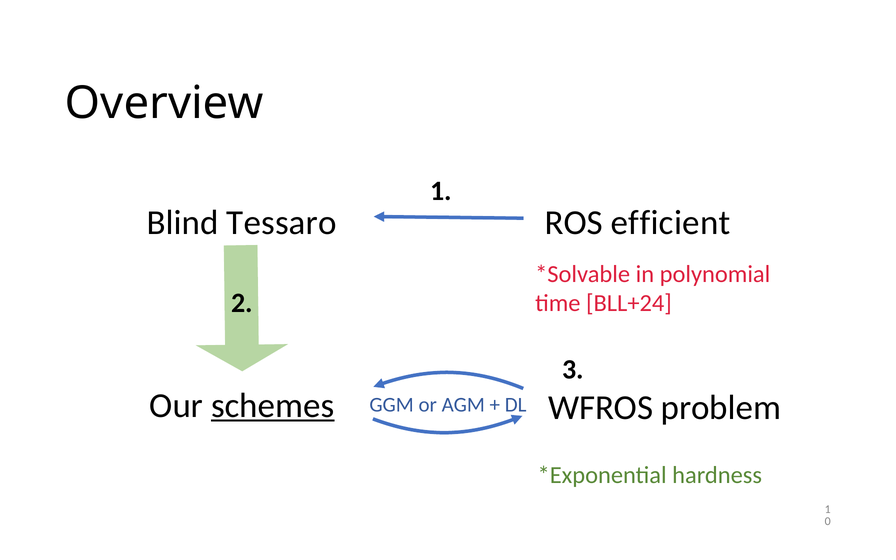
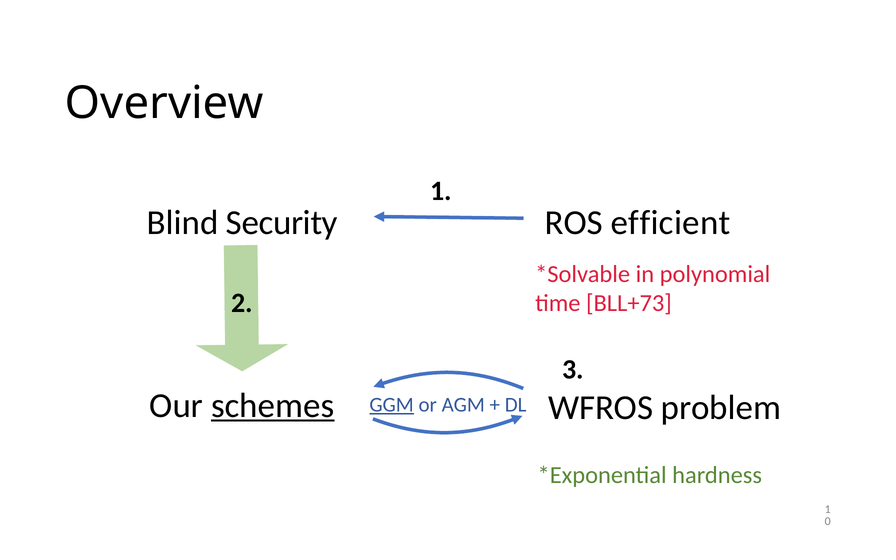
Tessaro: Tessaro -> Security
BLL+24: BLL+24 -> BLL+73
GGM underline: none -> present
